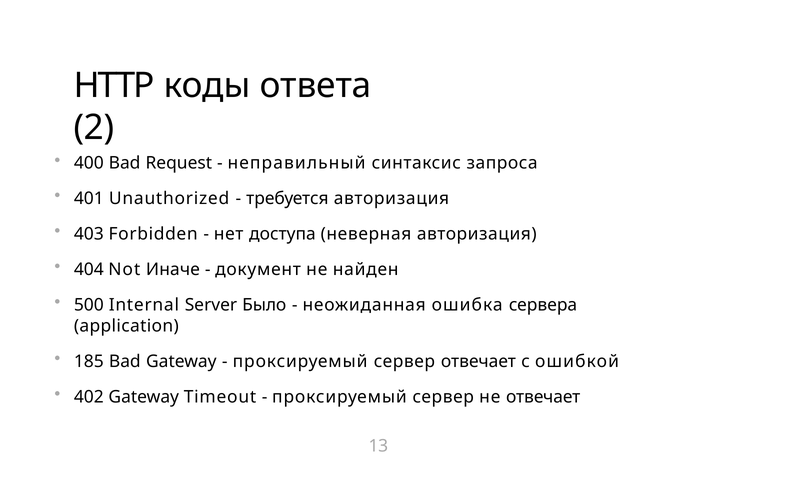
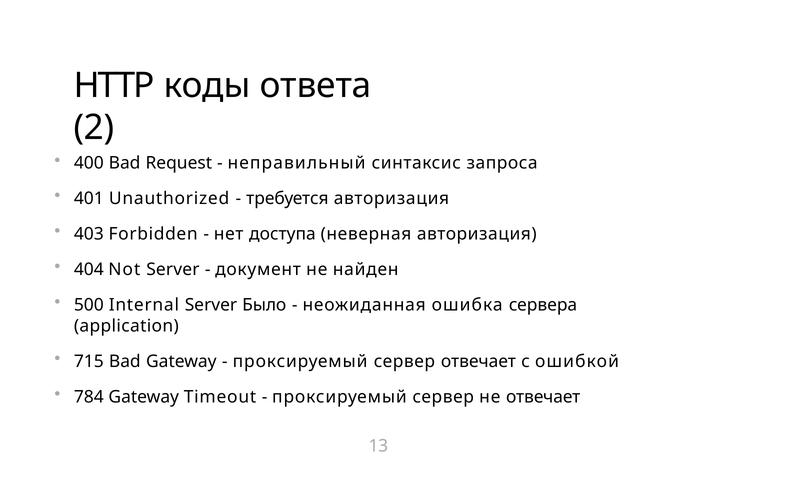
Not Иначе: Иначе -> Server
185: 185 -> 715
402: 402 -> 784
